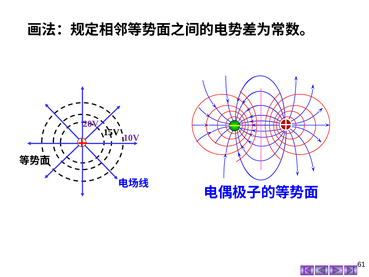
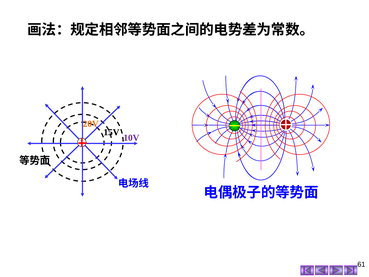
20V colour: purple -> orange
